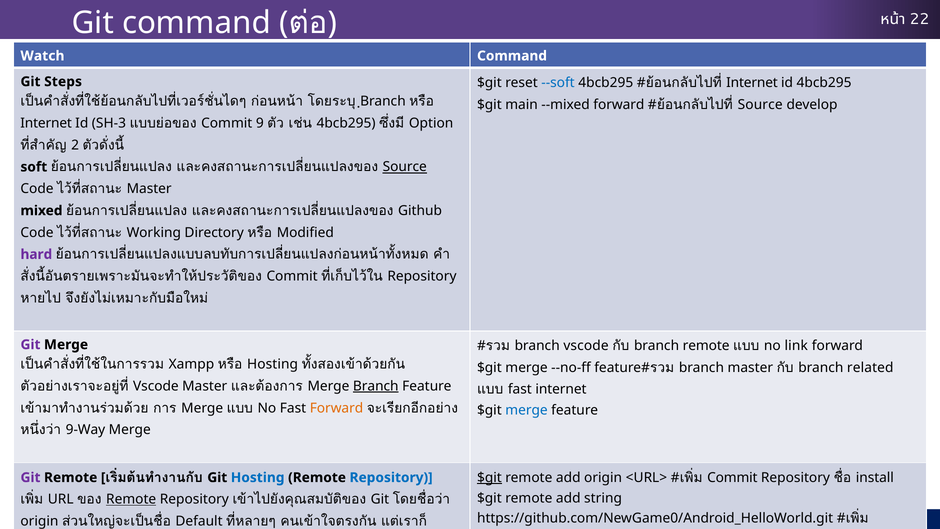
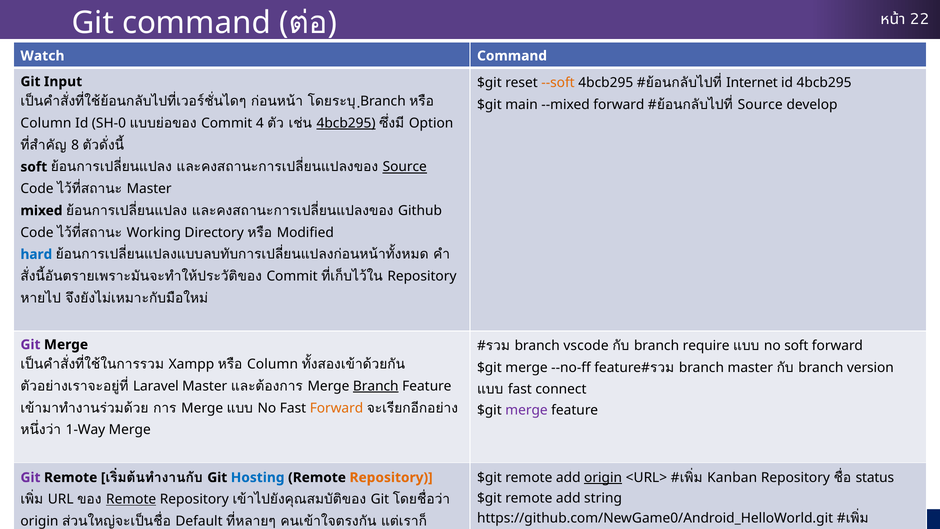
--soft colour: blue -> orange
Steps: Steps -> Input
Internet at (46, 123): Internet -> Column
SH-3: SH-3 -> SH-0
9: 9 -> 4
4bcb295 at (346, 123) underline: none -> present
2 at (75, 145): 2 -> 8
hard colour: purple -> blue
branch remote: remote -> require
no link: link -> soft
Hosting at (273, 364): Hosting -> Column
related: related -> version
Vscode at (156, 386): Vscode -> Laravel
fast internet: internet -> connect
merge at (527, 410) colour: blue -> purple
9-Way: 9-Way -> 1-Way
$git at (489, 477) underline: present -> none
origin at (603, 477) underline: none -> present
Commit at (732, 477): Commit -> Kanban
install: install -> status
Repository at (391, 477) colour: blue -> orange
